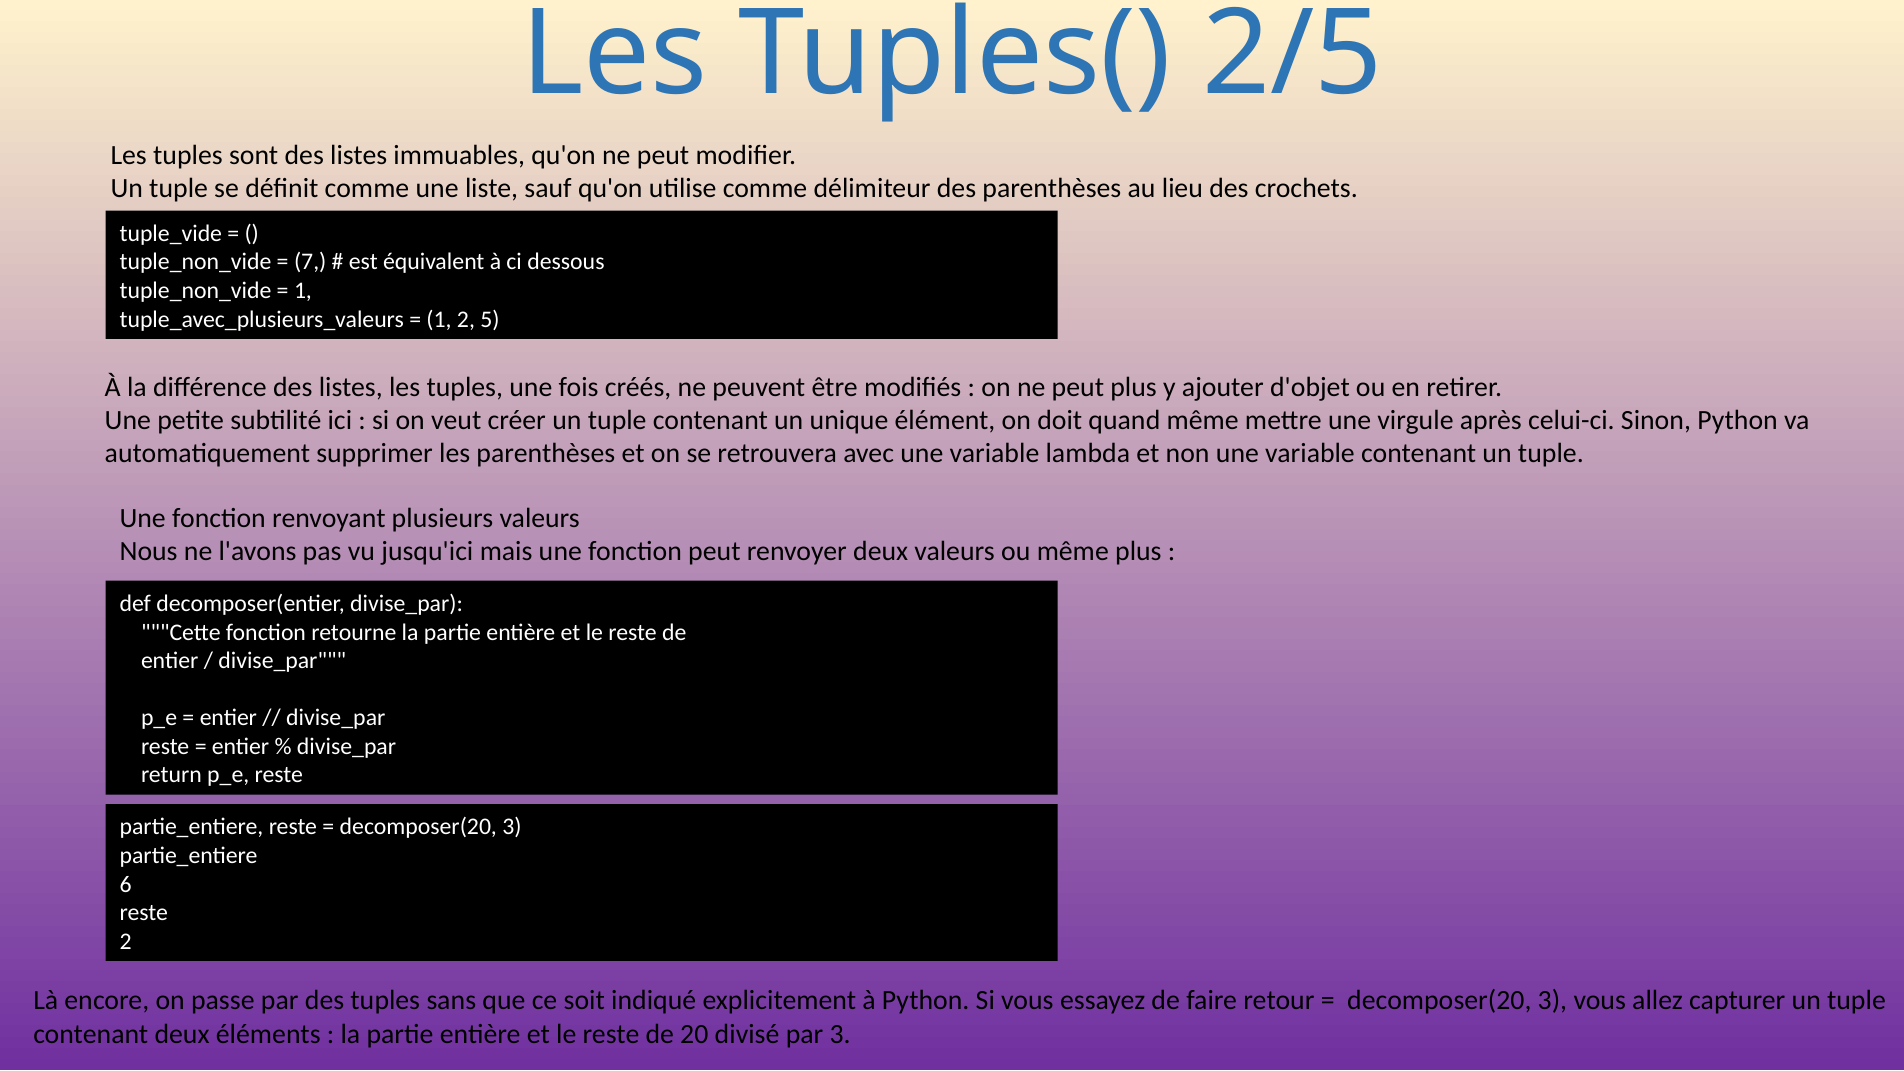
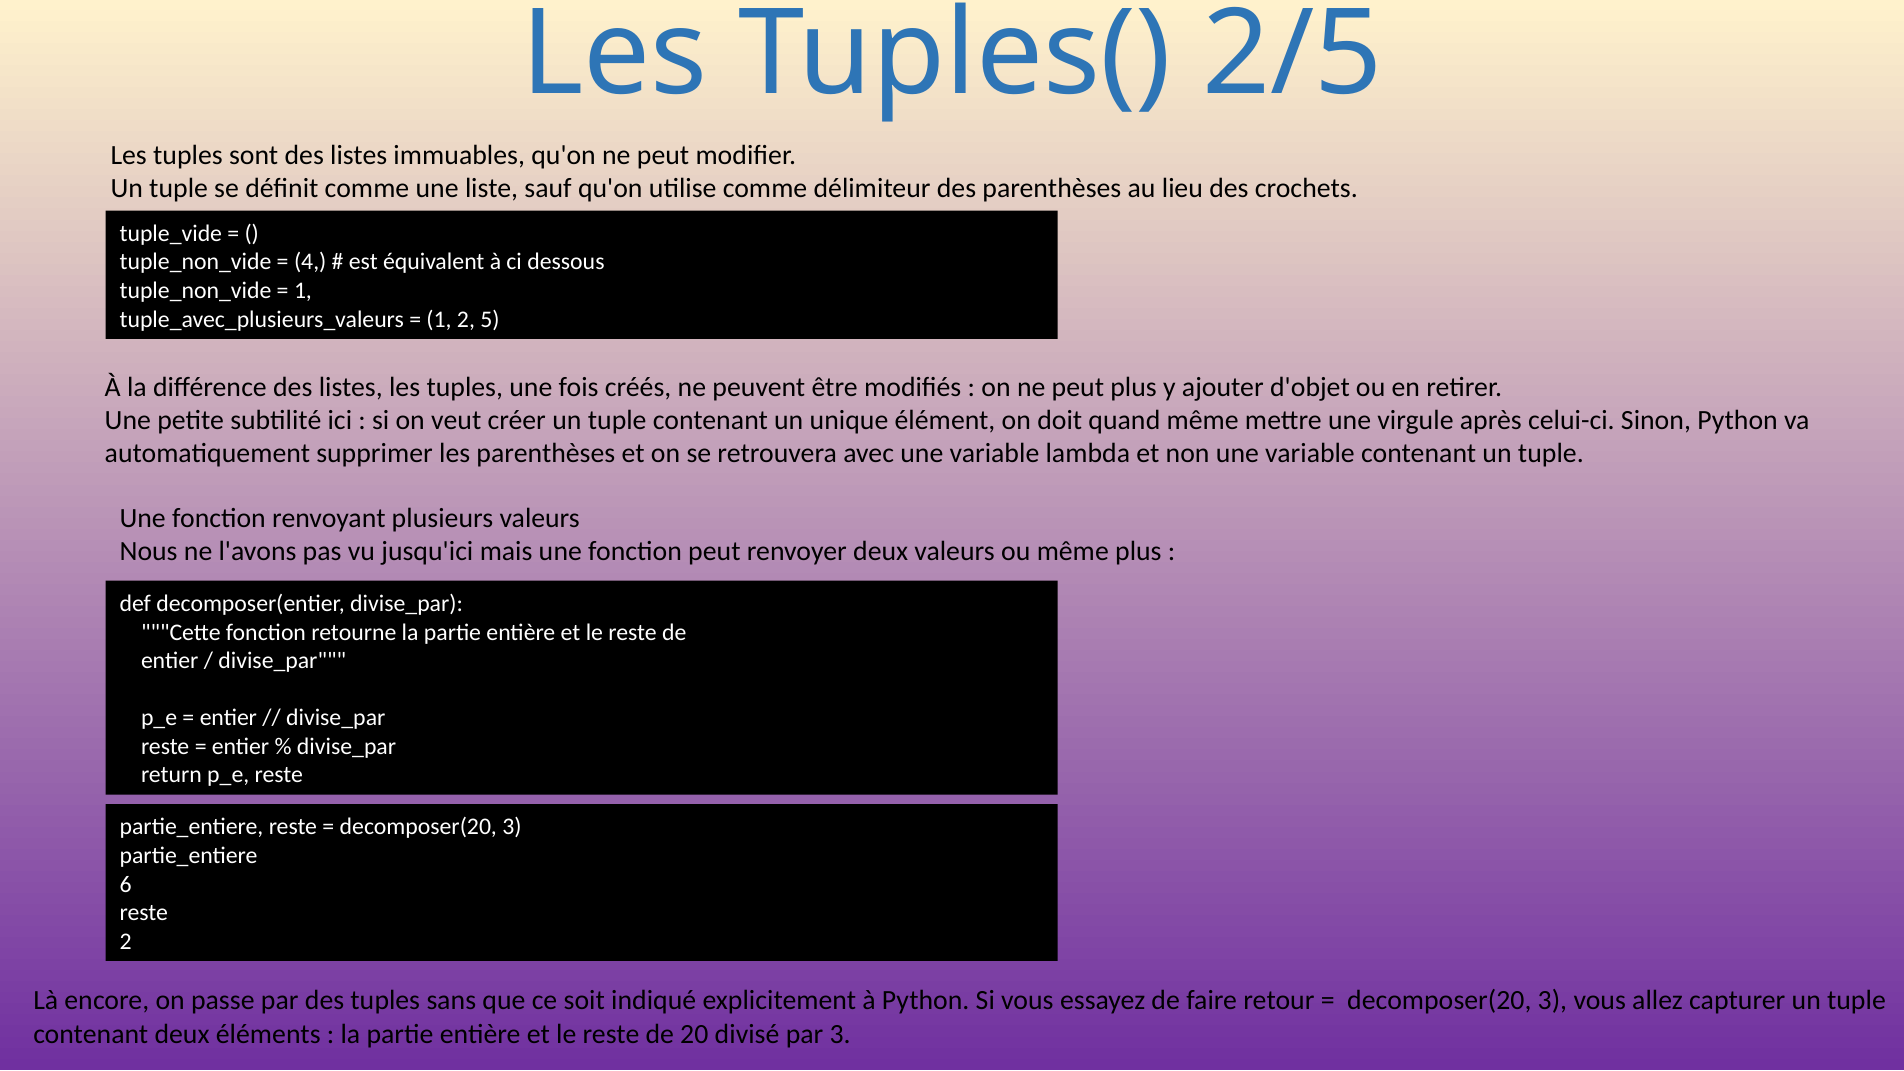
7: 7 -> 4
